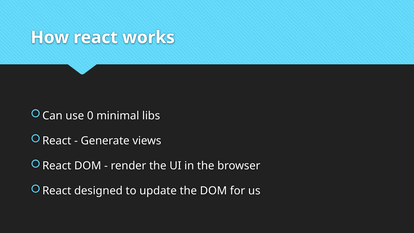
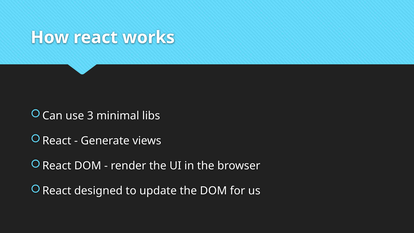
0: 0 -> 3
